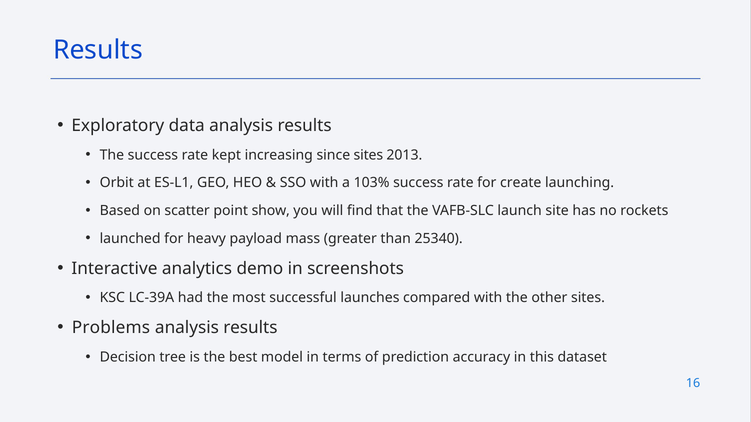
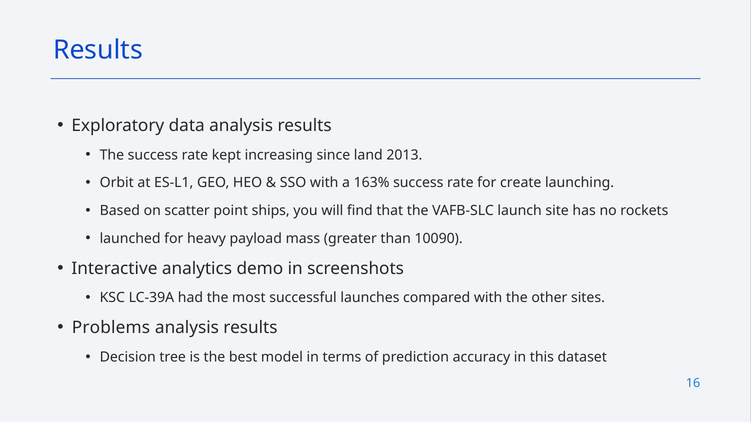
since sites: sites -> land
103%: 103% -> 163%
show: show -> ships
25340: 25340 -> 10090
